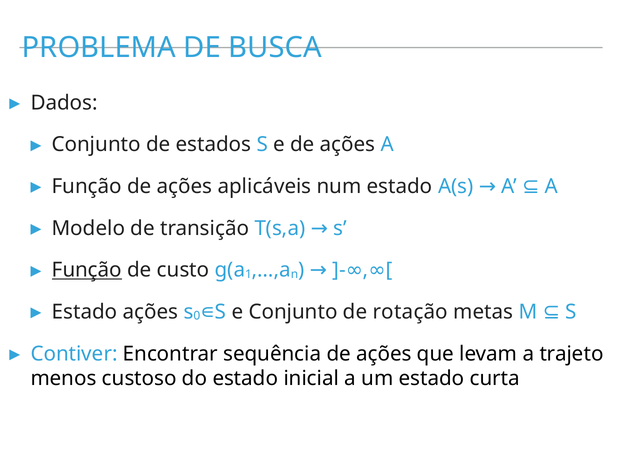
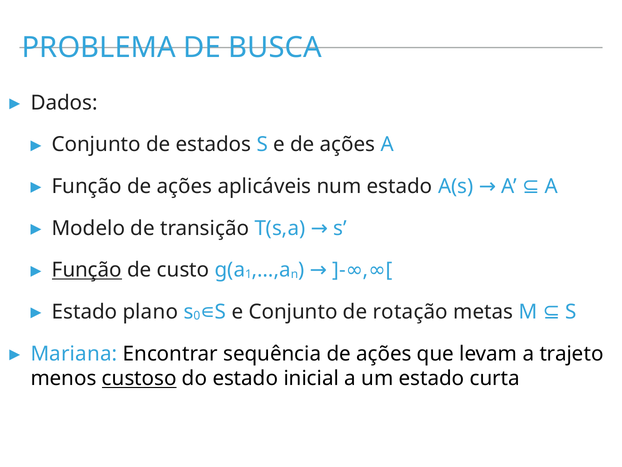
Estado ações: ações -> plano
Contiver: Contiver -> Mariana
custoso underline: none -> present
